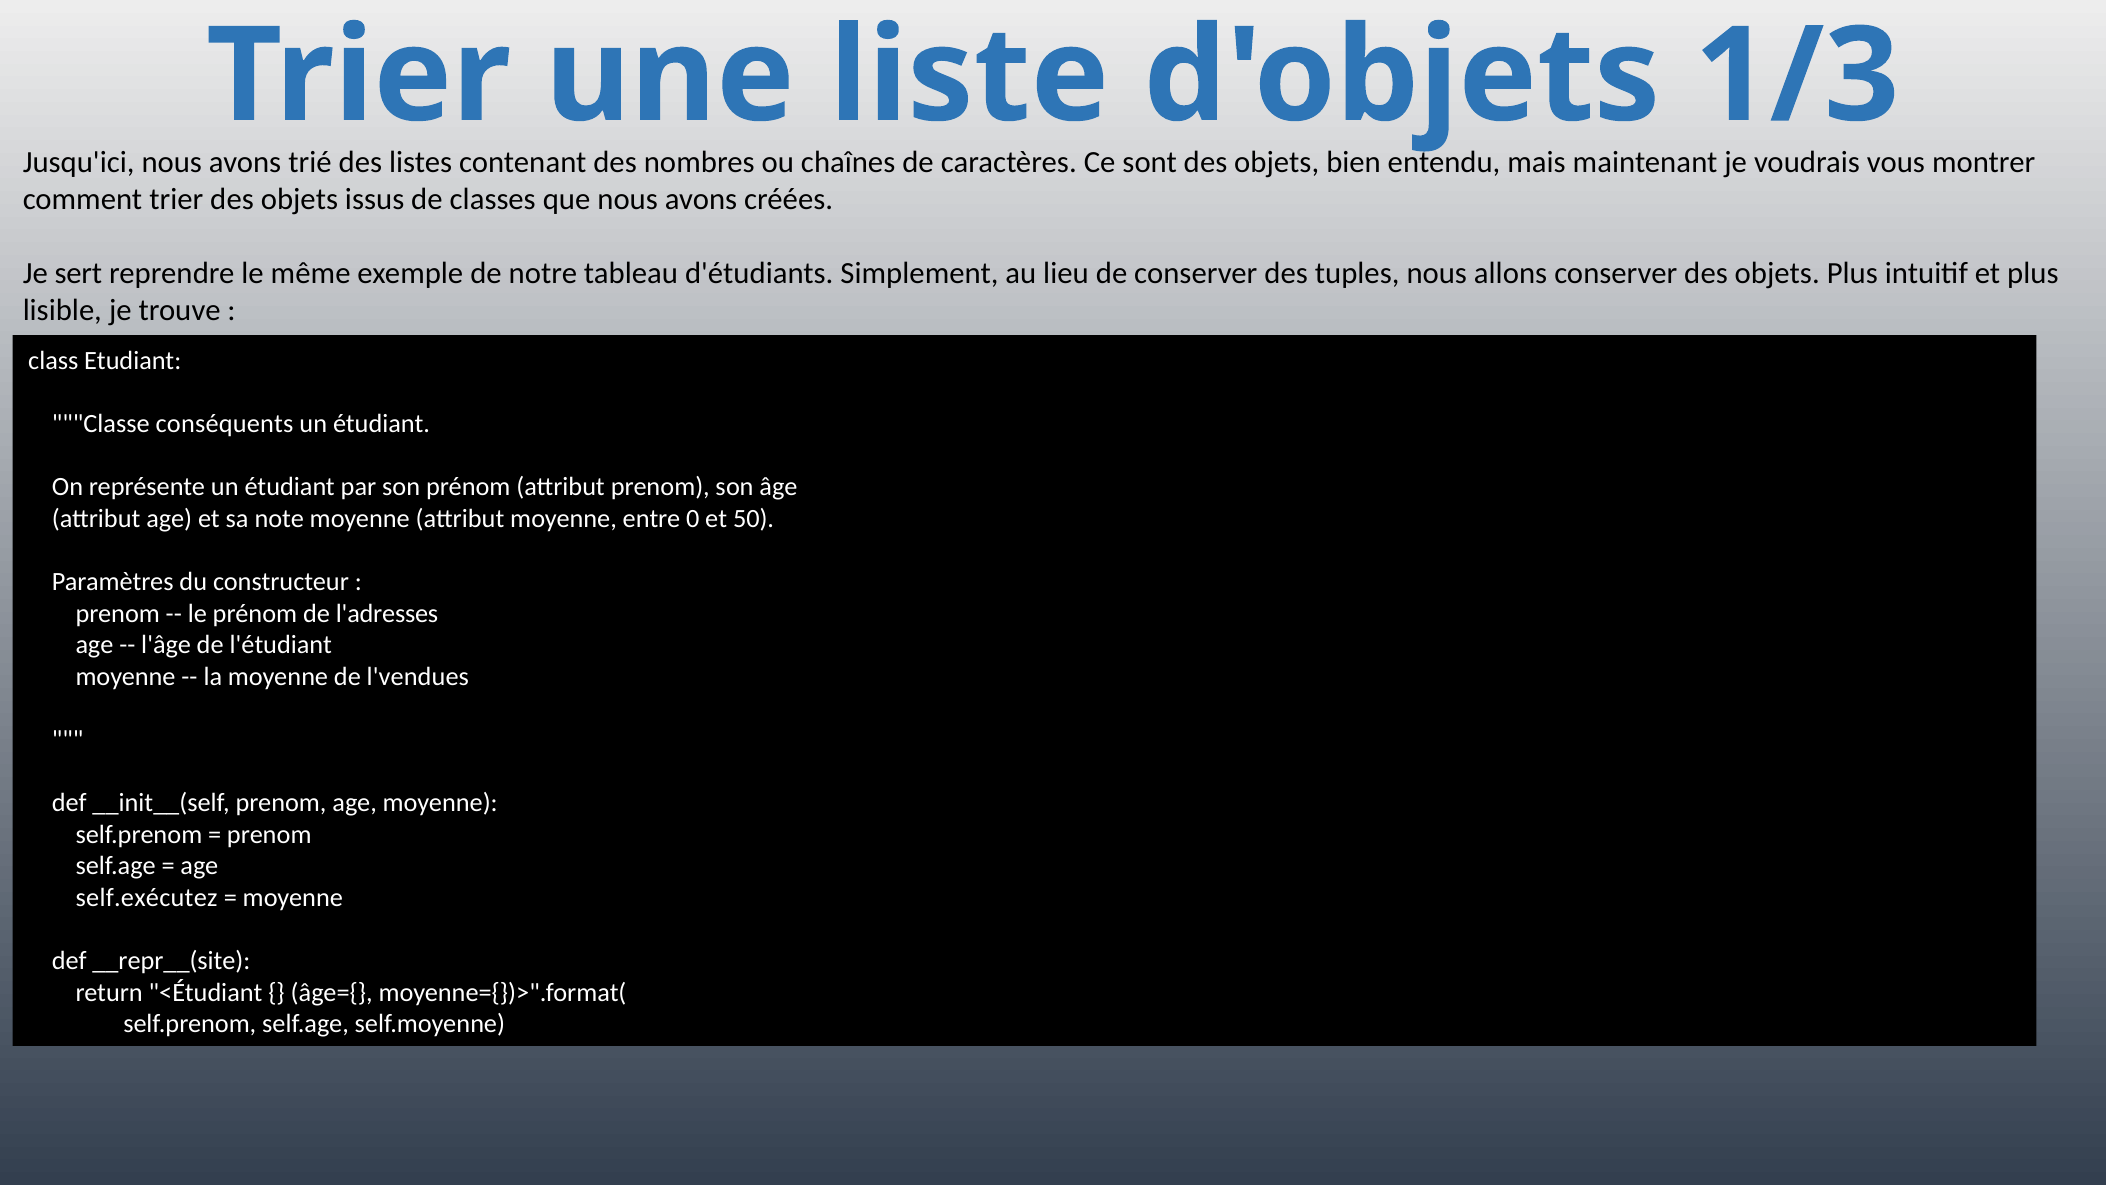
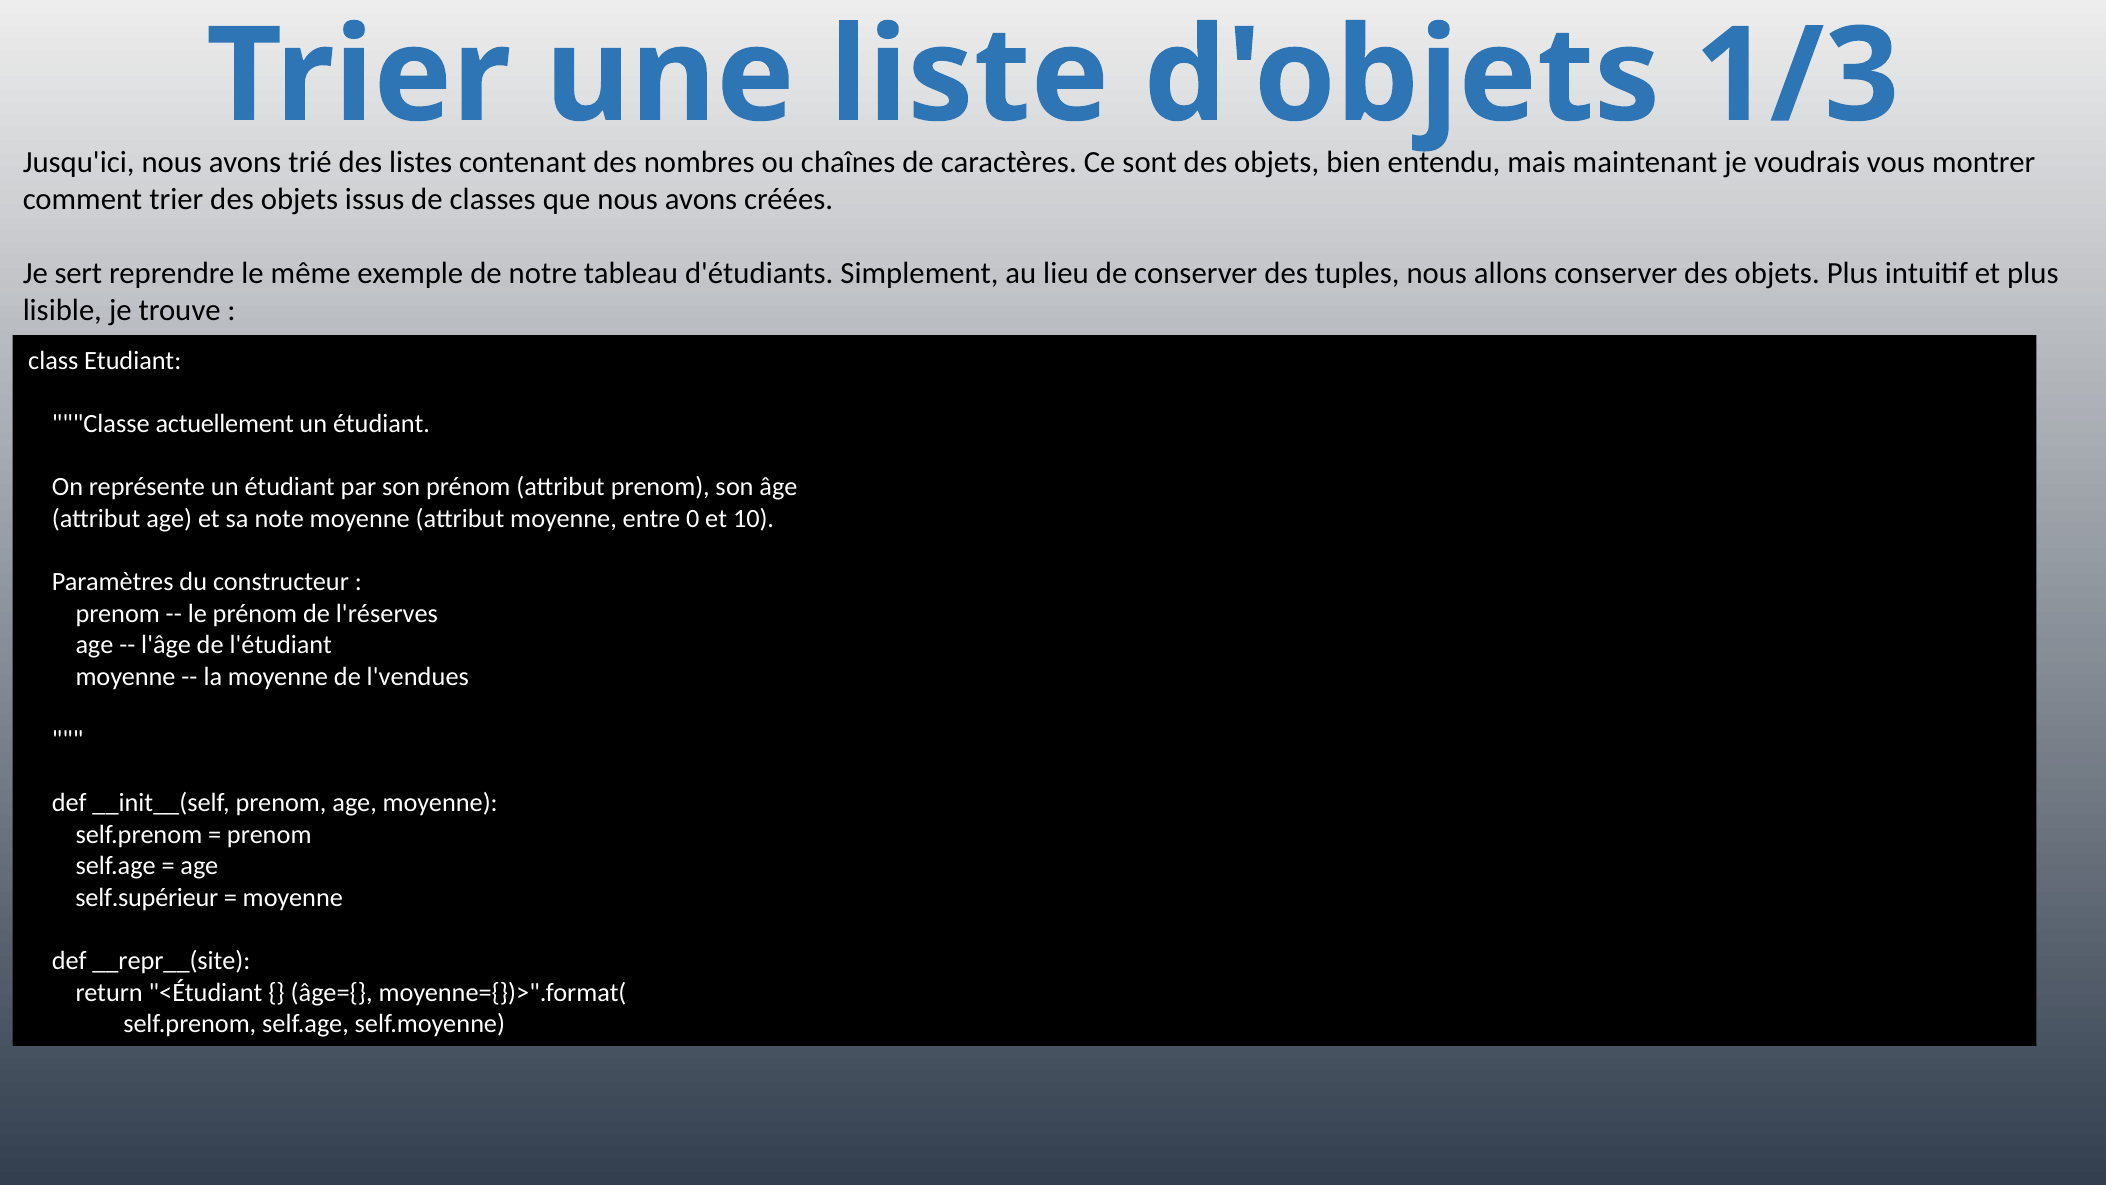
conséquents: conséquents -> actuellement
50: 50 -> 10
l'adresses: l'adresses -> l'réserves
self.exécutez: self.exécutez -> self.supérieur
